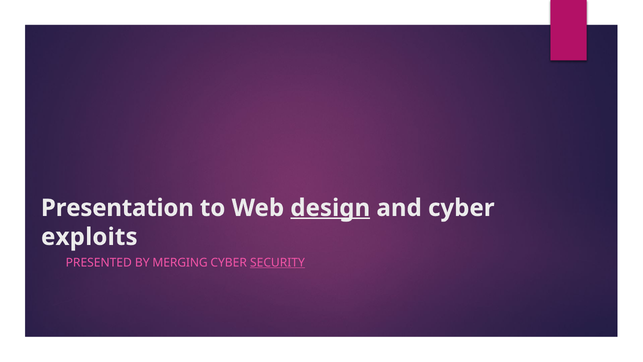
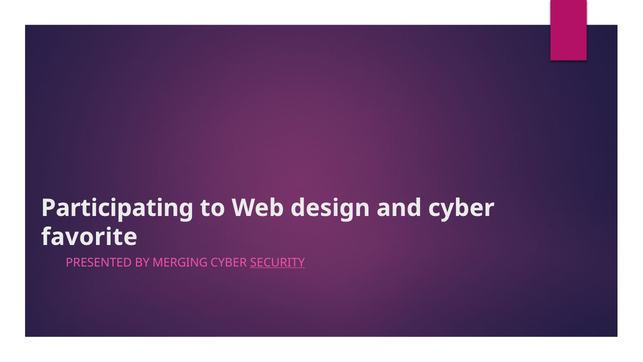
Presentation: Presentation -> Participating
design underline: present -> none
exploits: exploits -> favorite
